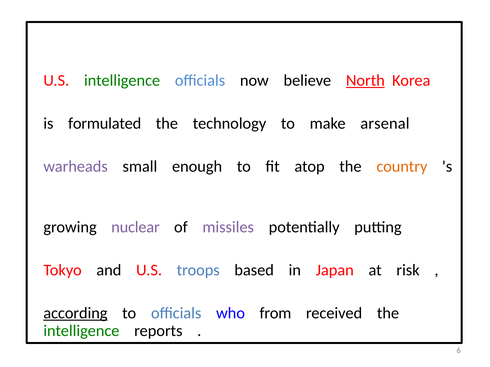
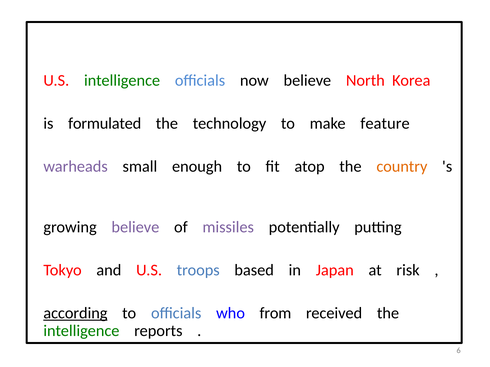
North underline: present -> none
arsenal: arsenal -> feature
growing nuclear: nuclear -> believe
